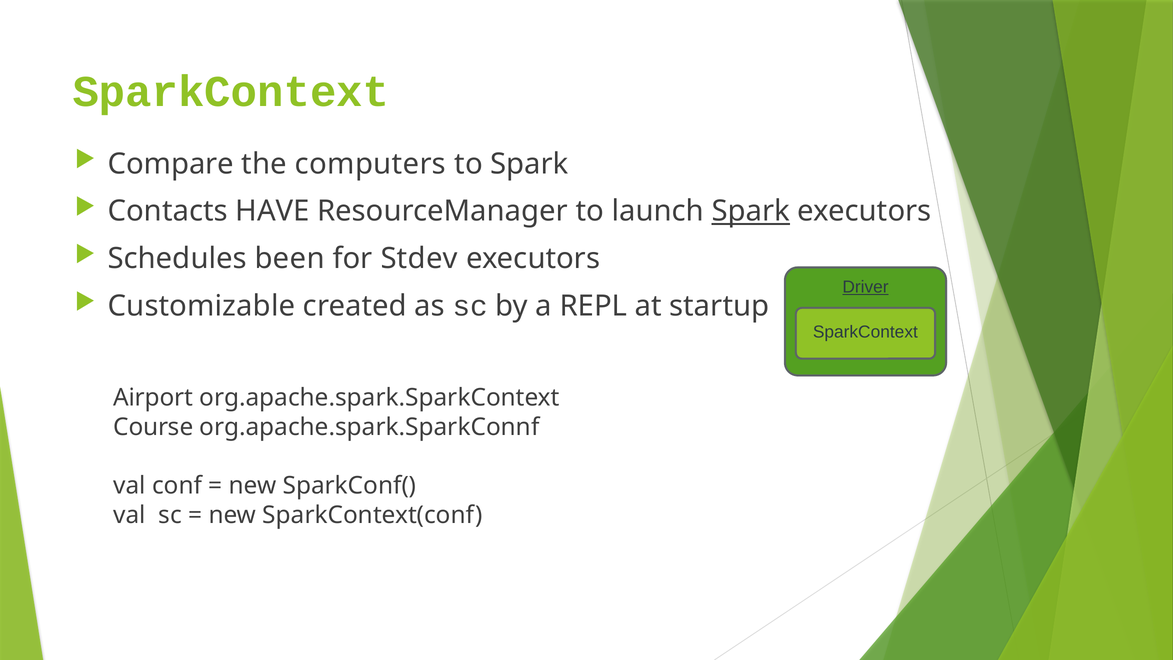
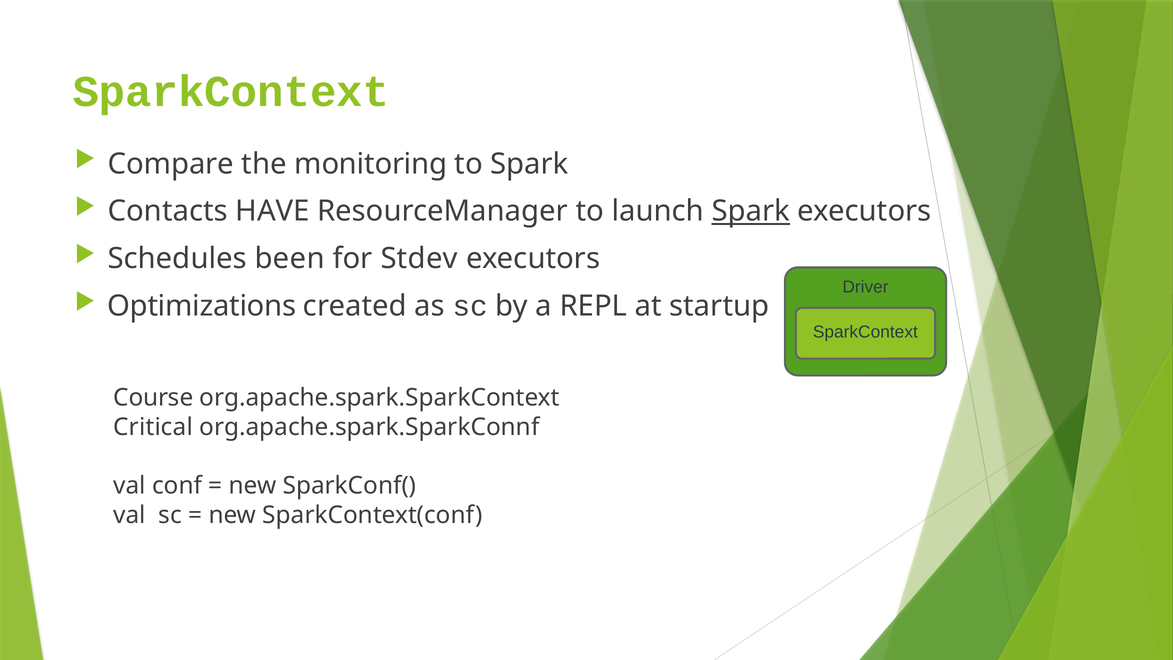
computers: computers -> monitoring
Driver underline: present -> none
Customizable: Customizable -> Optimizations
Airport: Airport -> Course
Course: Course -> Critical
